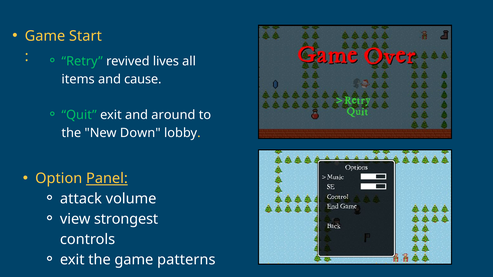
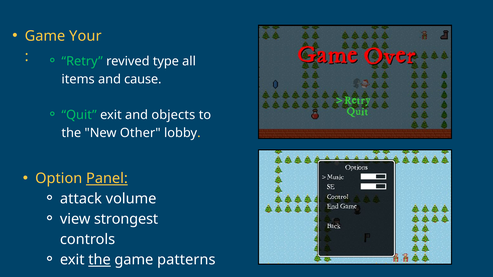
Start: Start -> Your
lives: lives -> type
around: around -> objects
Down: Down -> Other
the at (100, 260) underline: none -> present
